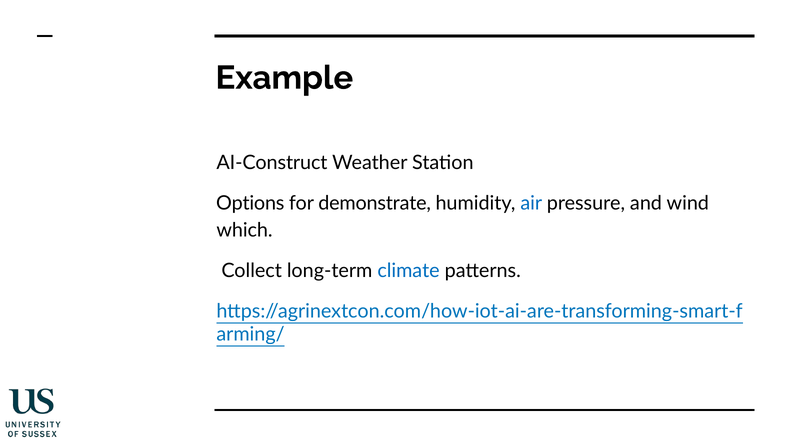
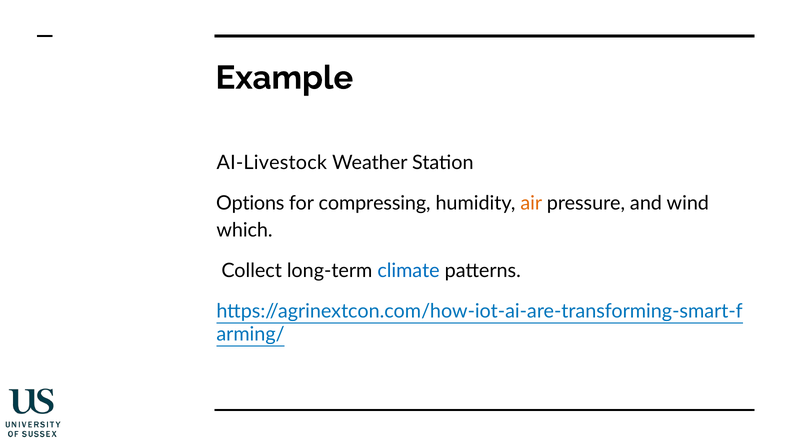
AI-Construct: AI-Construct -> AI-Livestock
demonstrate: demonstrate -> compressing
air colour: blue -> orange
